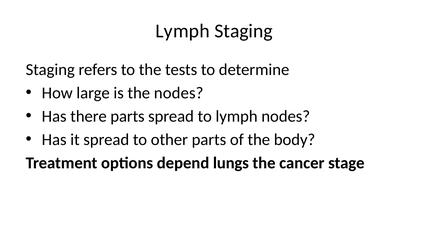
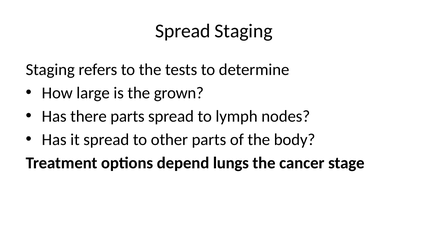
Lymph at (183, 31): Lymph -> Spread
the nodes: nodes -> grown
